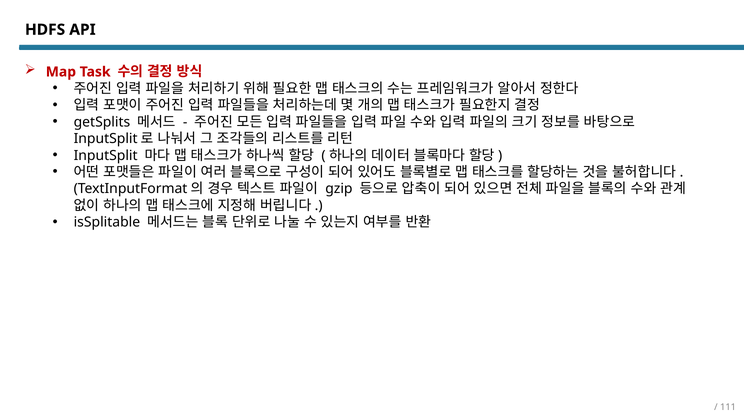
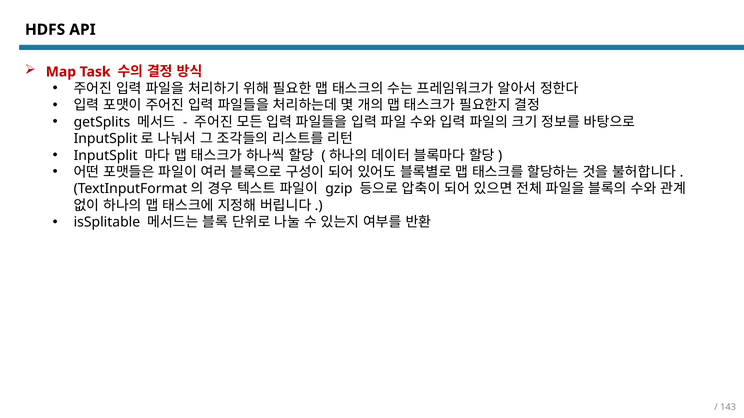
111: 111 -> 143
